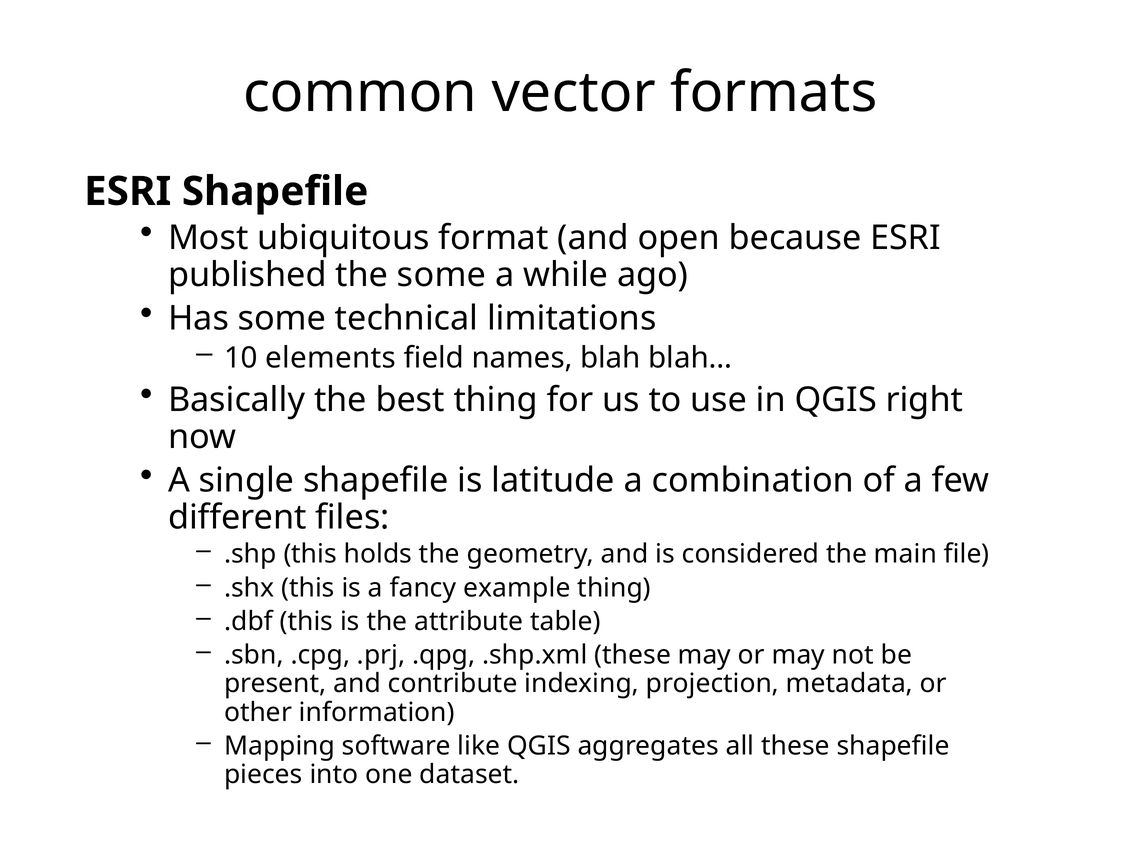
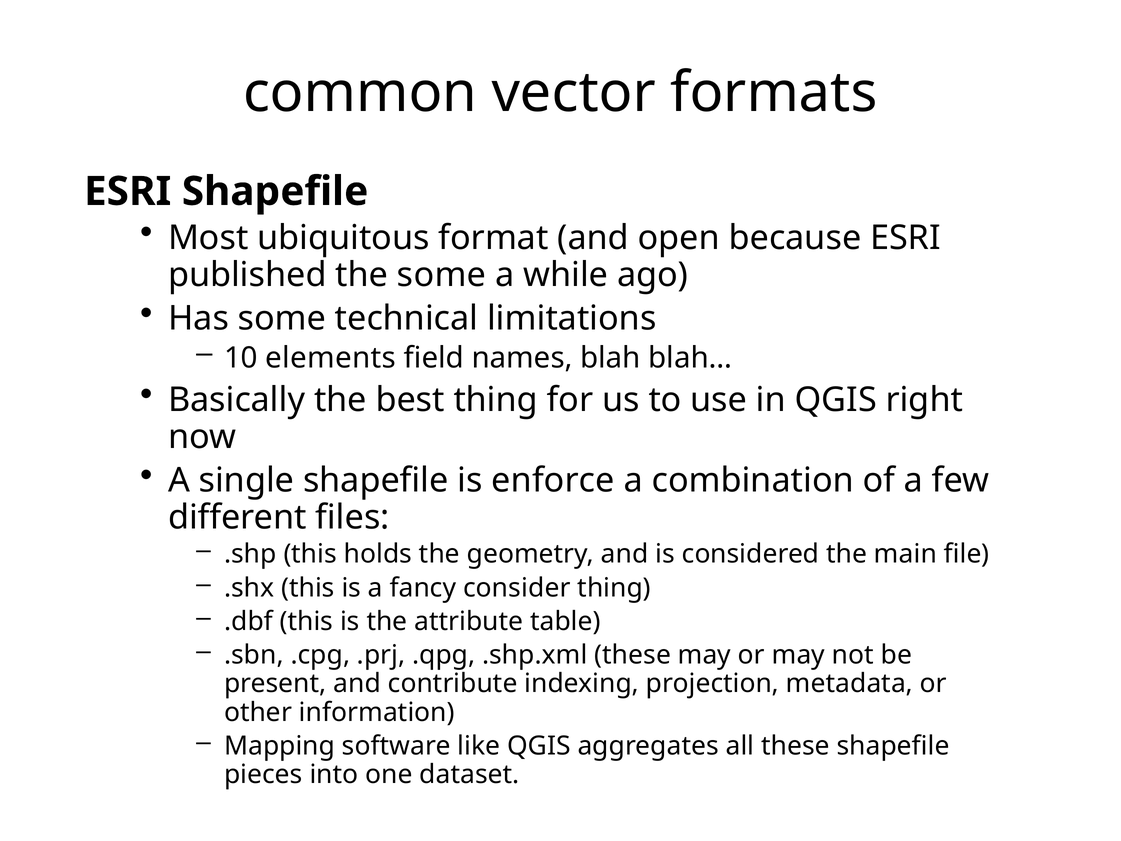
latitude: latitude -> enforce
example: example -> consider
